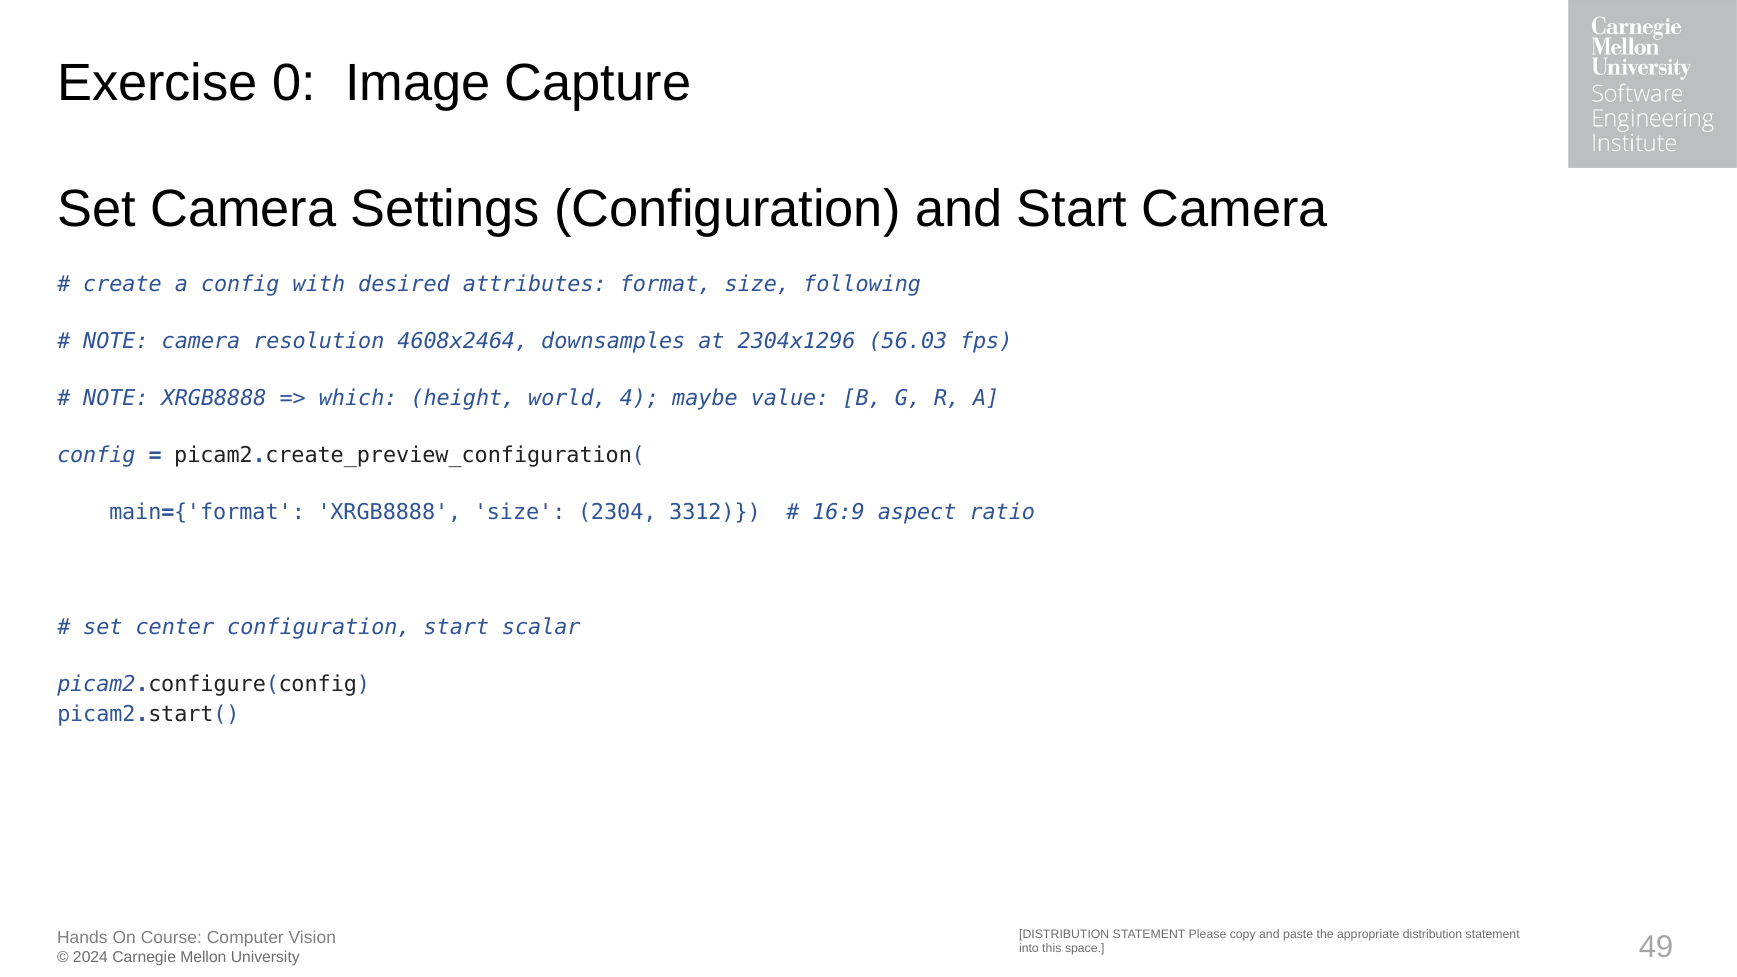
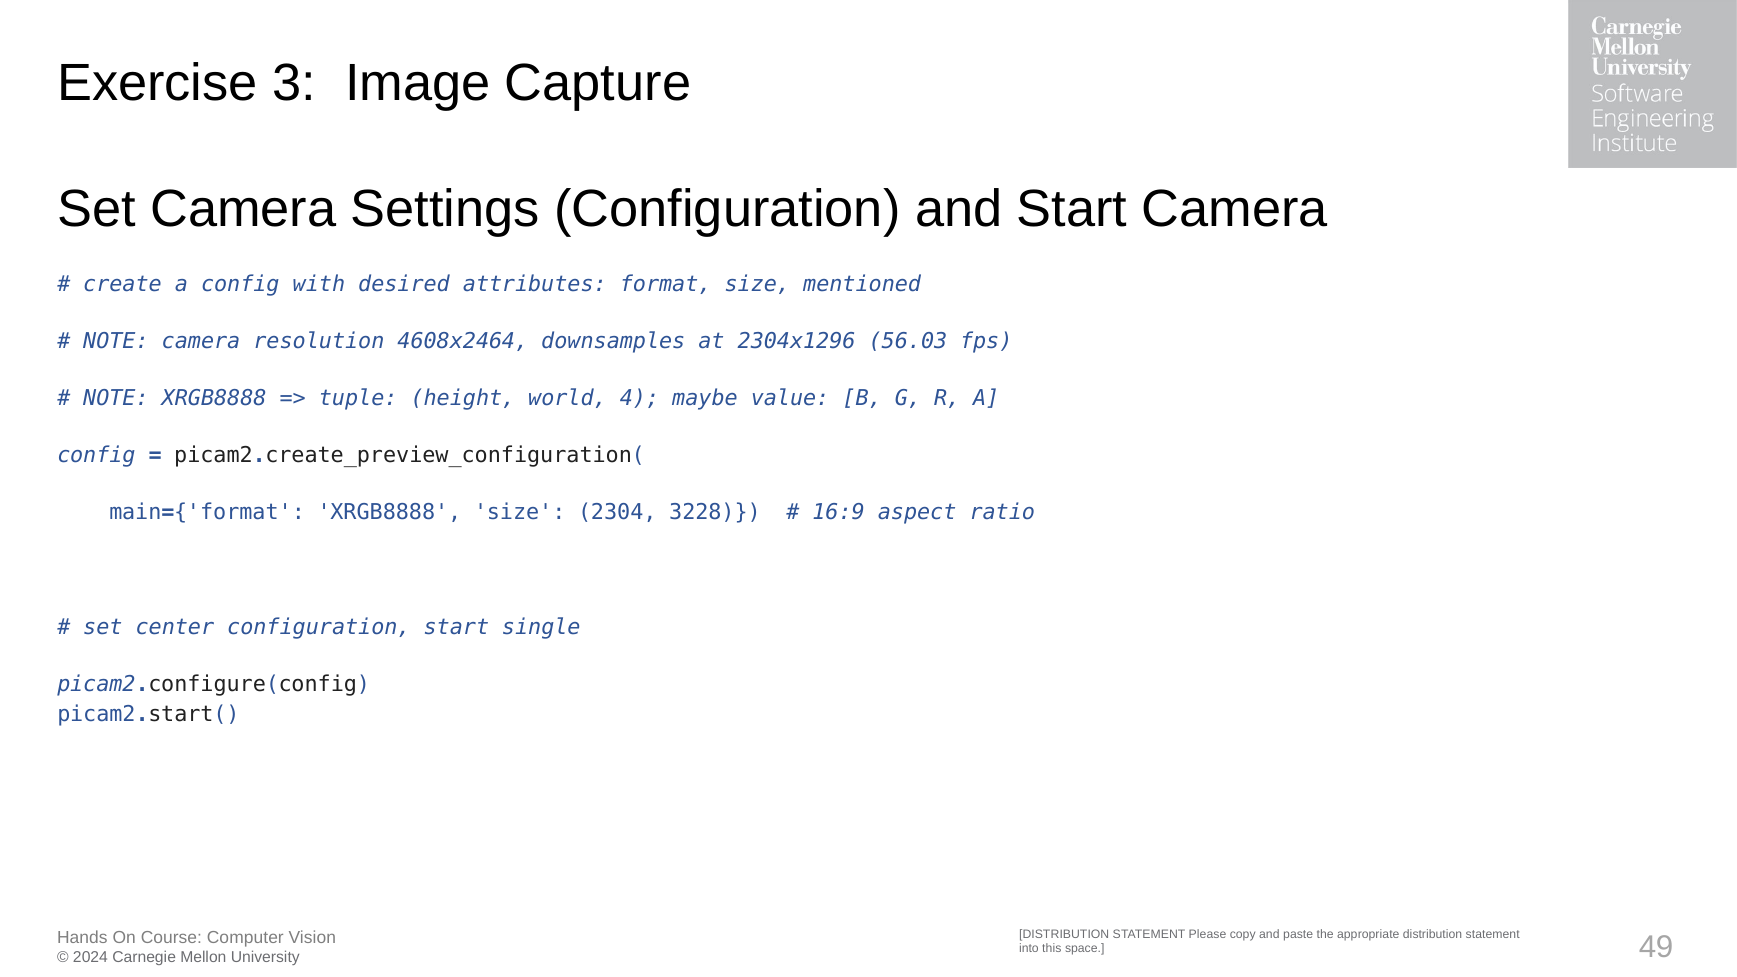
0: 0 -> 3
following: following -> mentioned
which: which -> tuple
3312: 3312 -> 3228
scalar: scalar -> single
